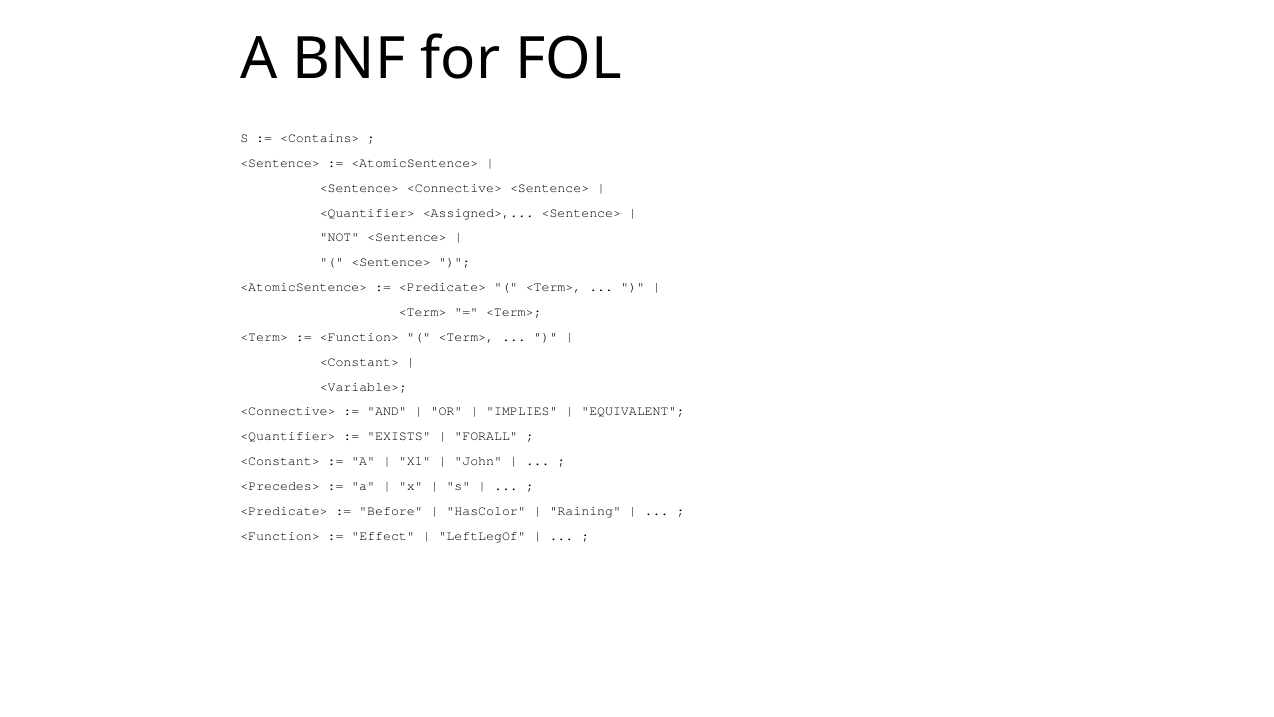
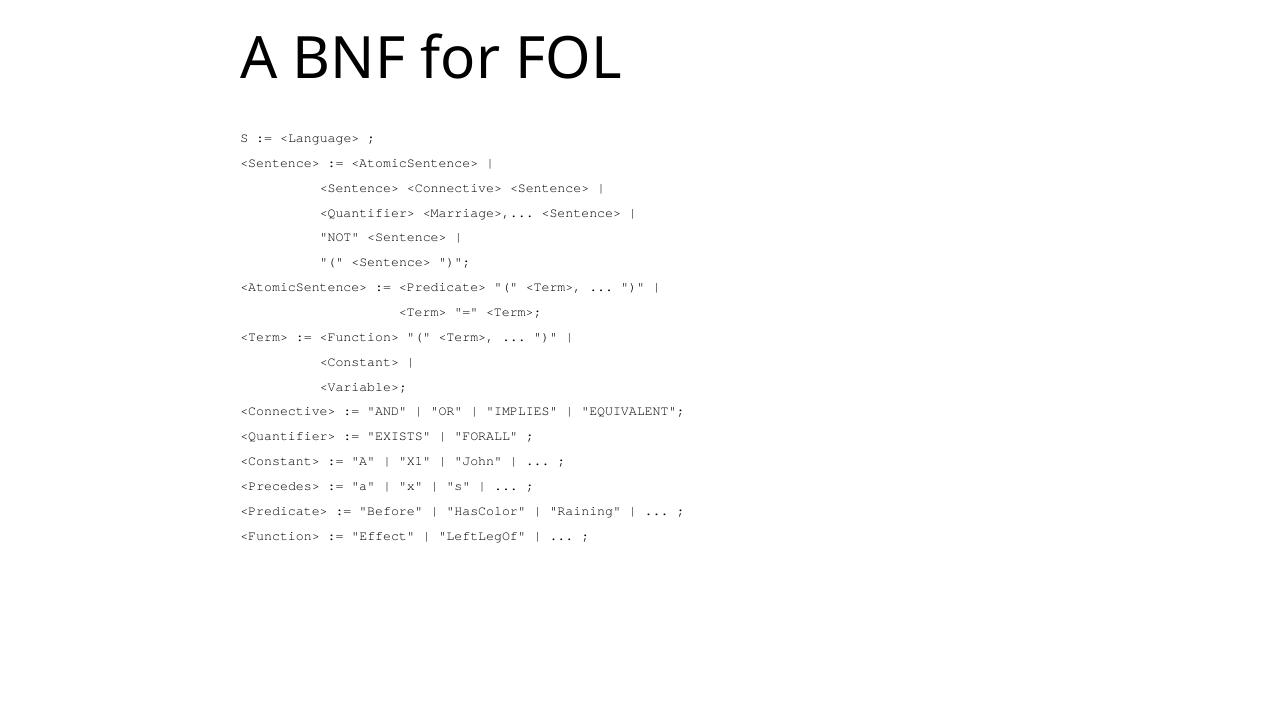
<Contains>: <Contains> -> <Language>
<Assigned>: <Assigned> -> <Marriage>
